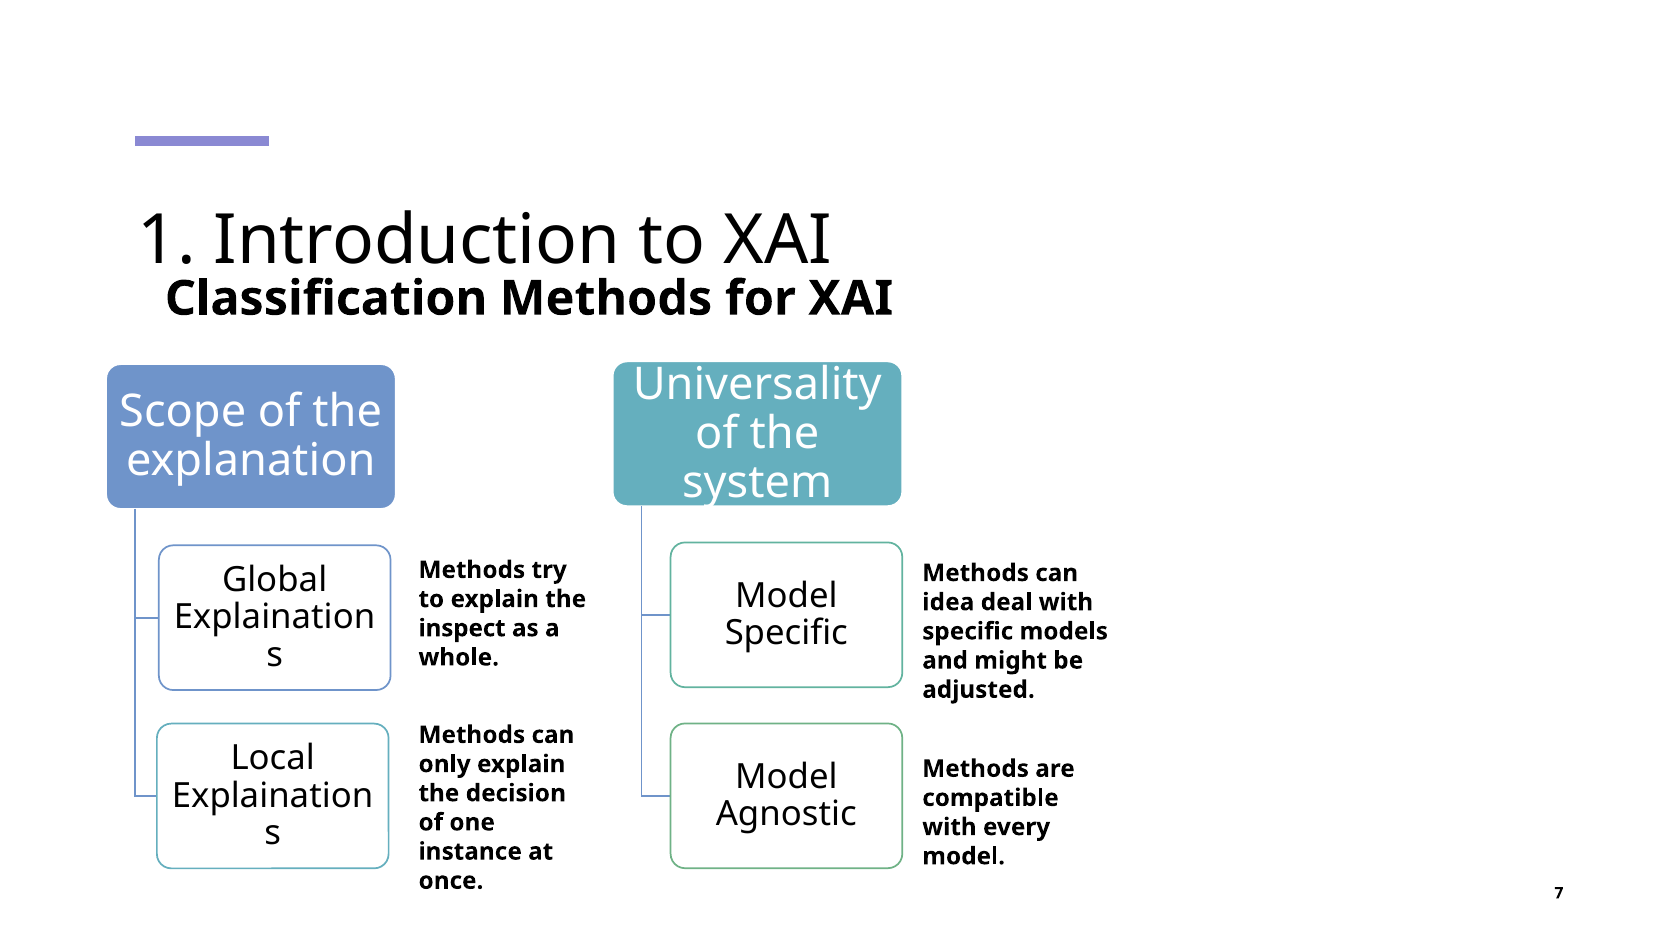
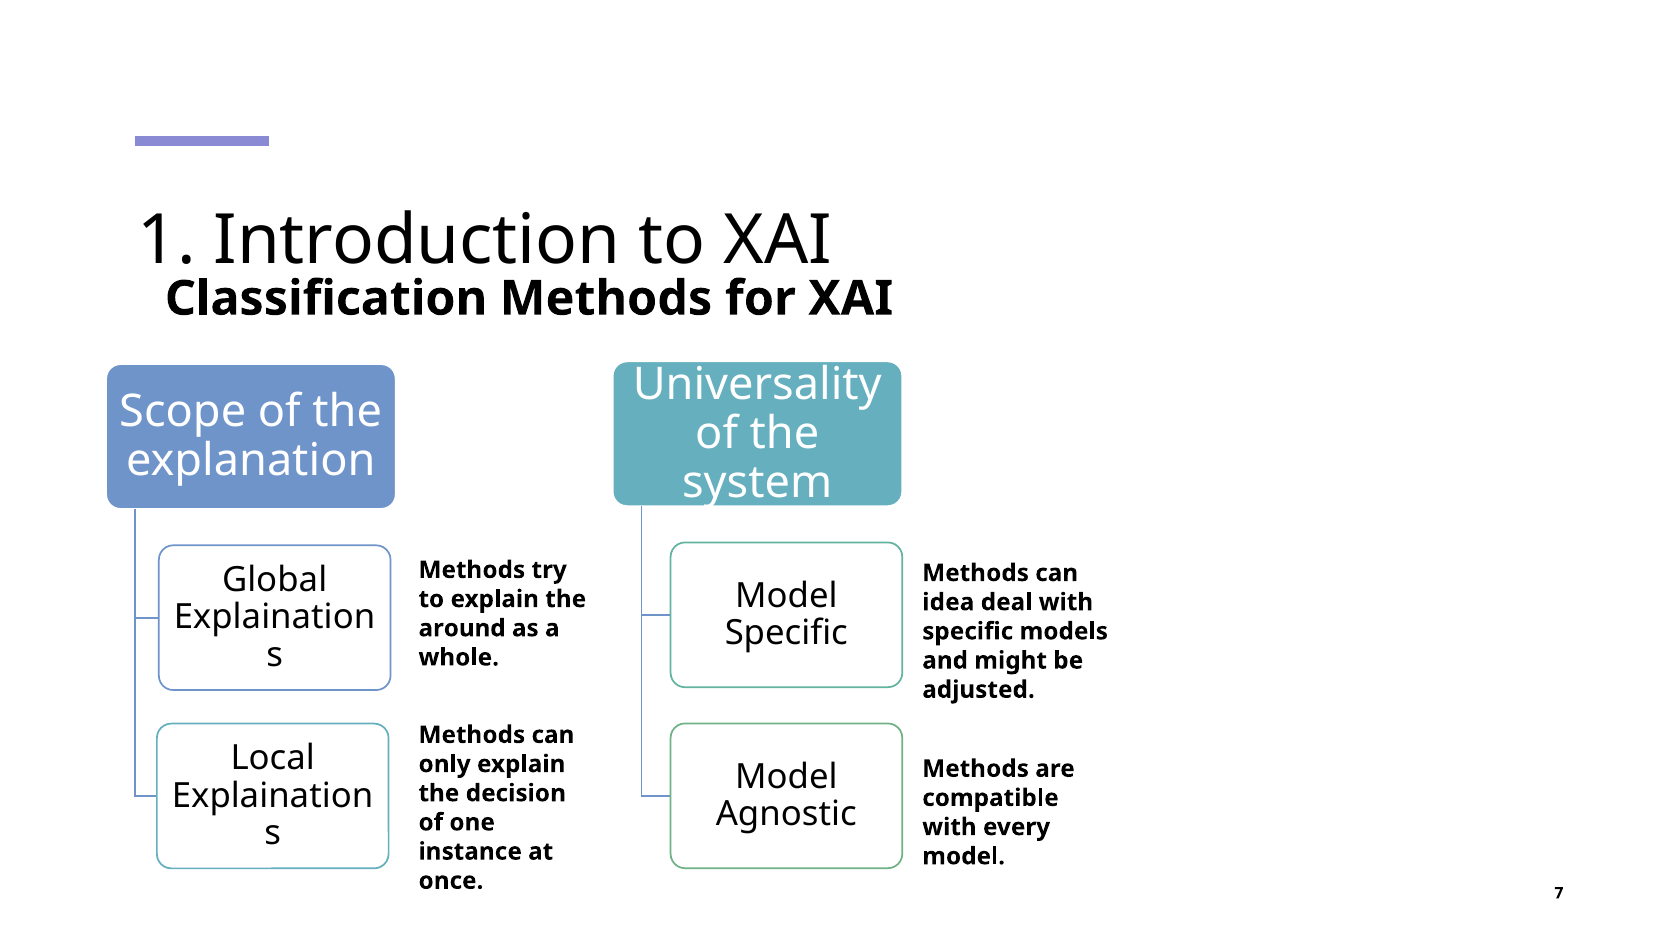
inspect: inspect -> around
